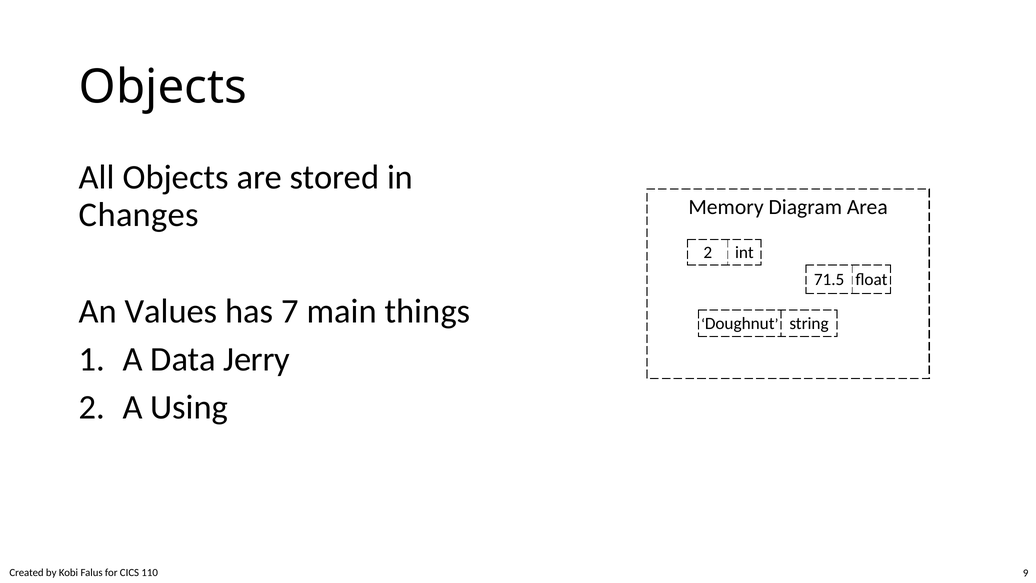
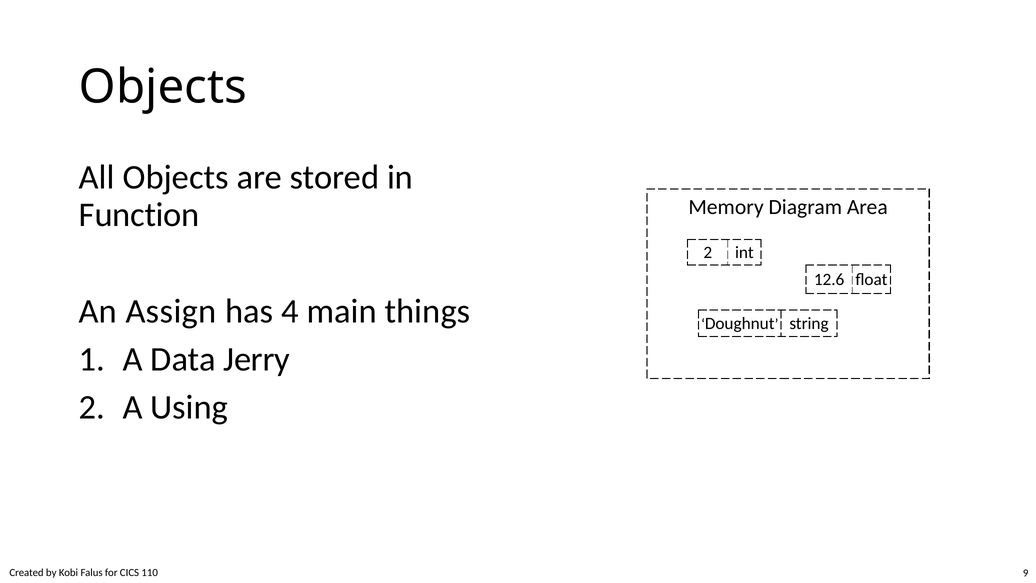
Changes: Changes -> Function
71.5: 71.5 -> 12.6
Values: Values -> Assign
7: 7 -> 4
